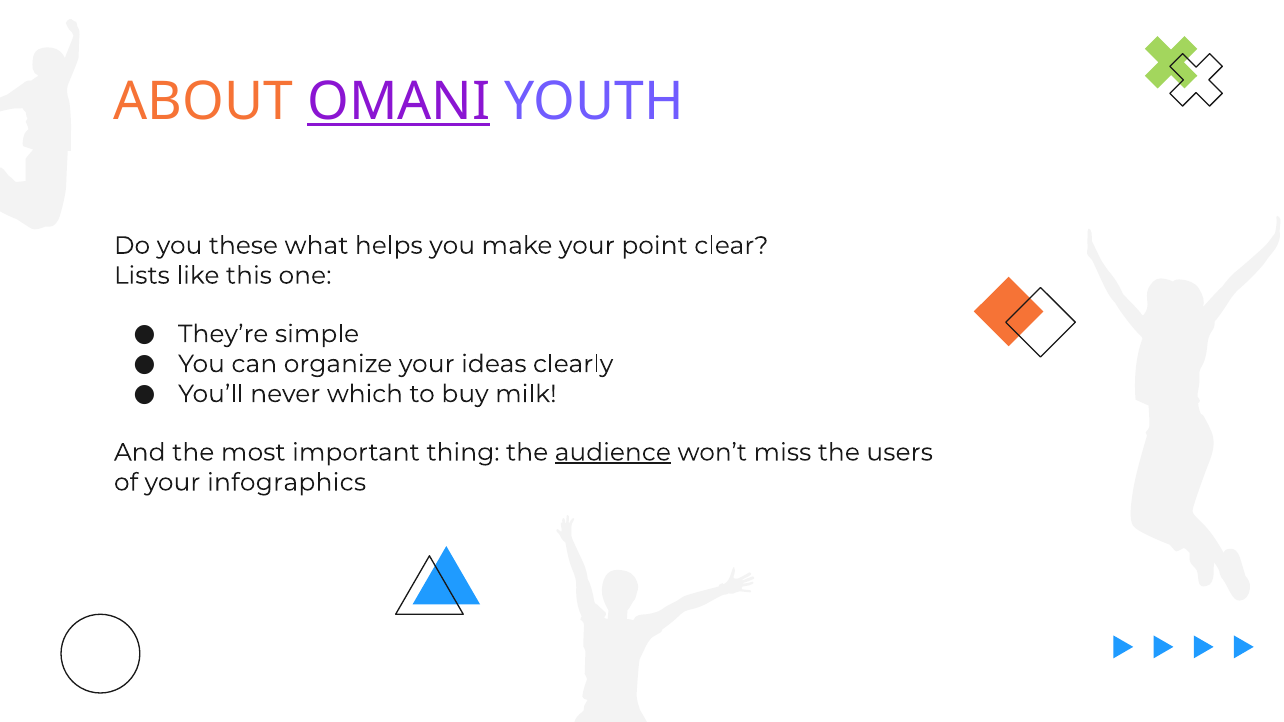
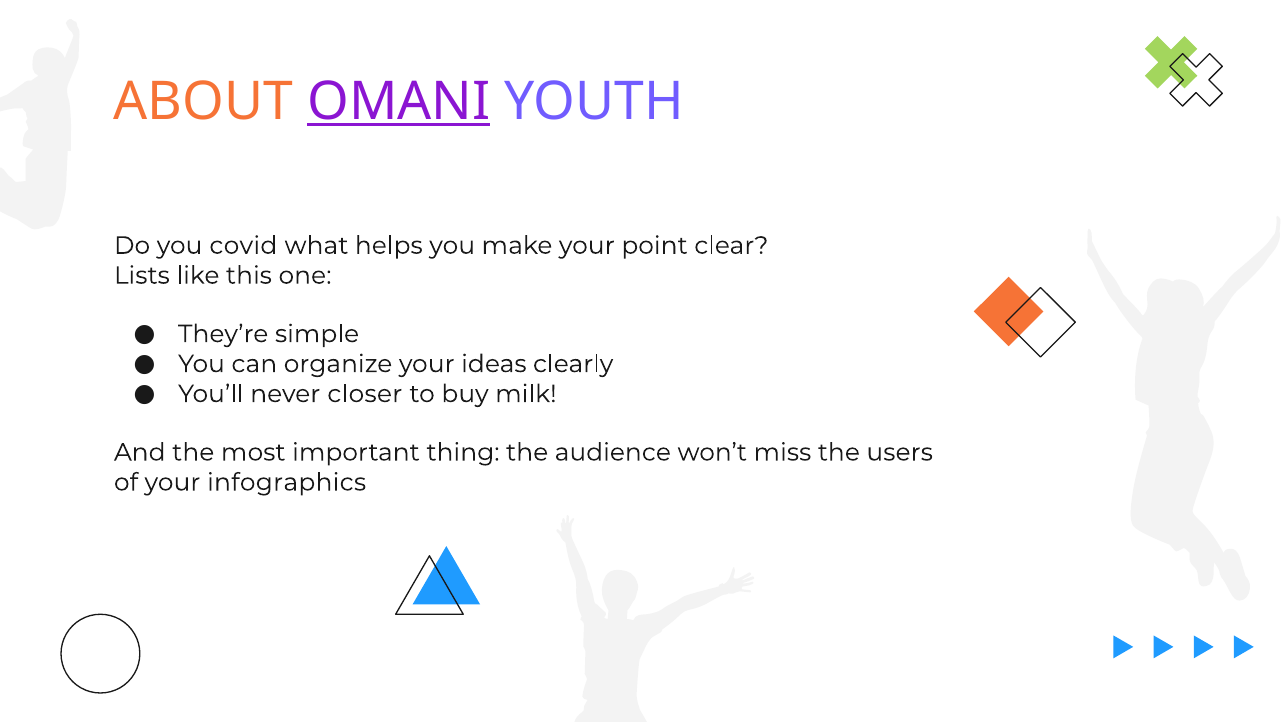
these: these -> covid
which: which -> closer
audience underline: present -> none
